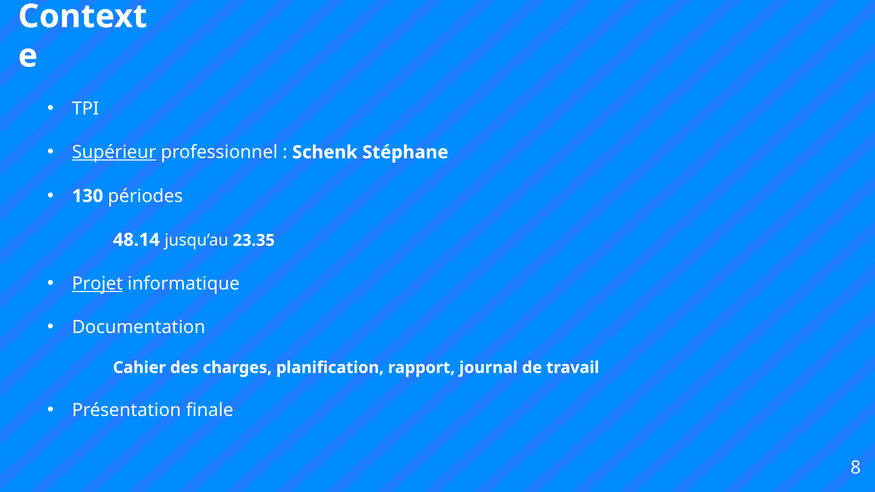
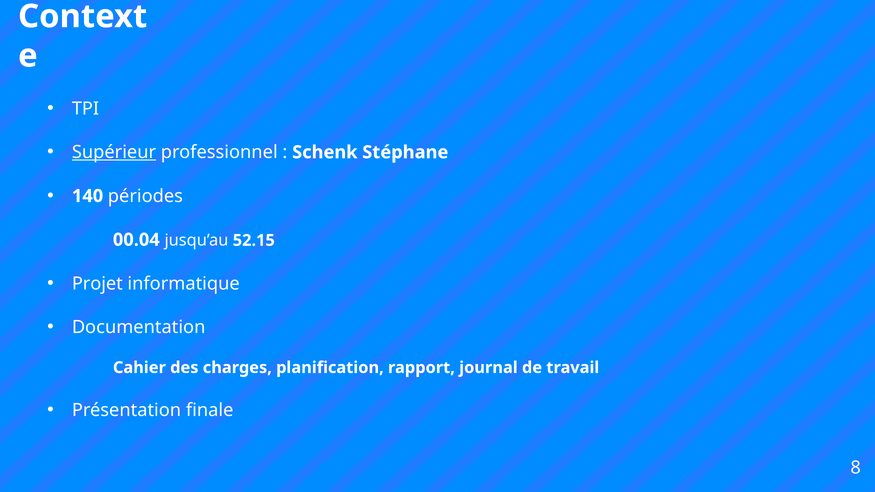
130: 130 -> 140
48.14: 48.14 -> 00.04
23.35: 23.35 -> 52.15
Projet underline: present -> none
